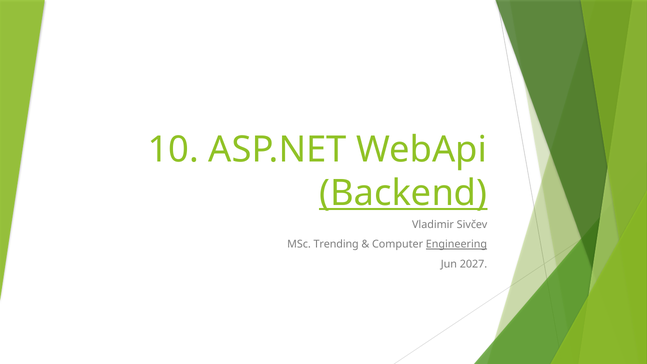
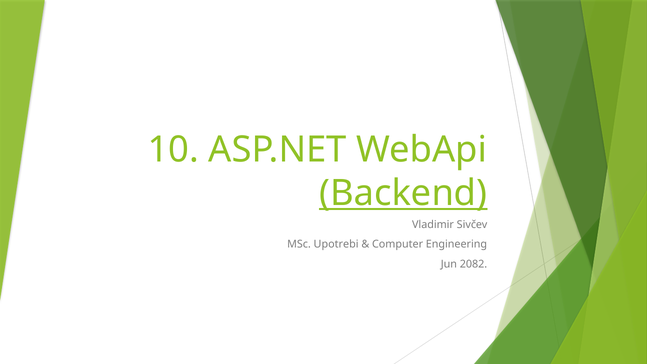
Trending: Trending -> Upotrebi
Engineering underline: present -> none
2027: 2027 -> 2082
